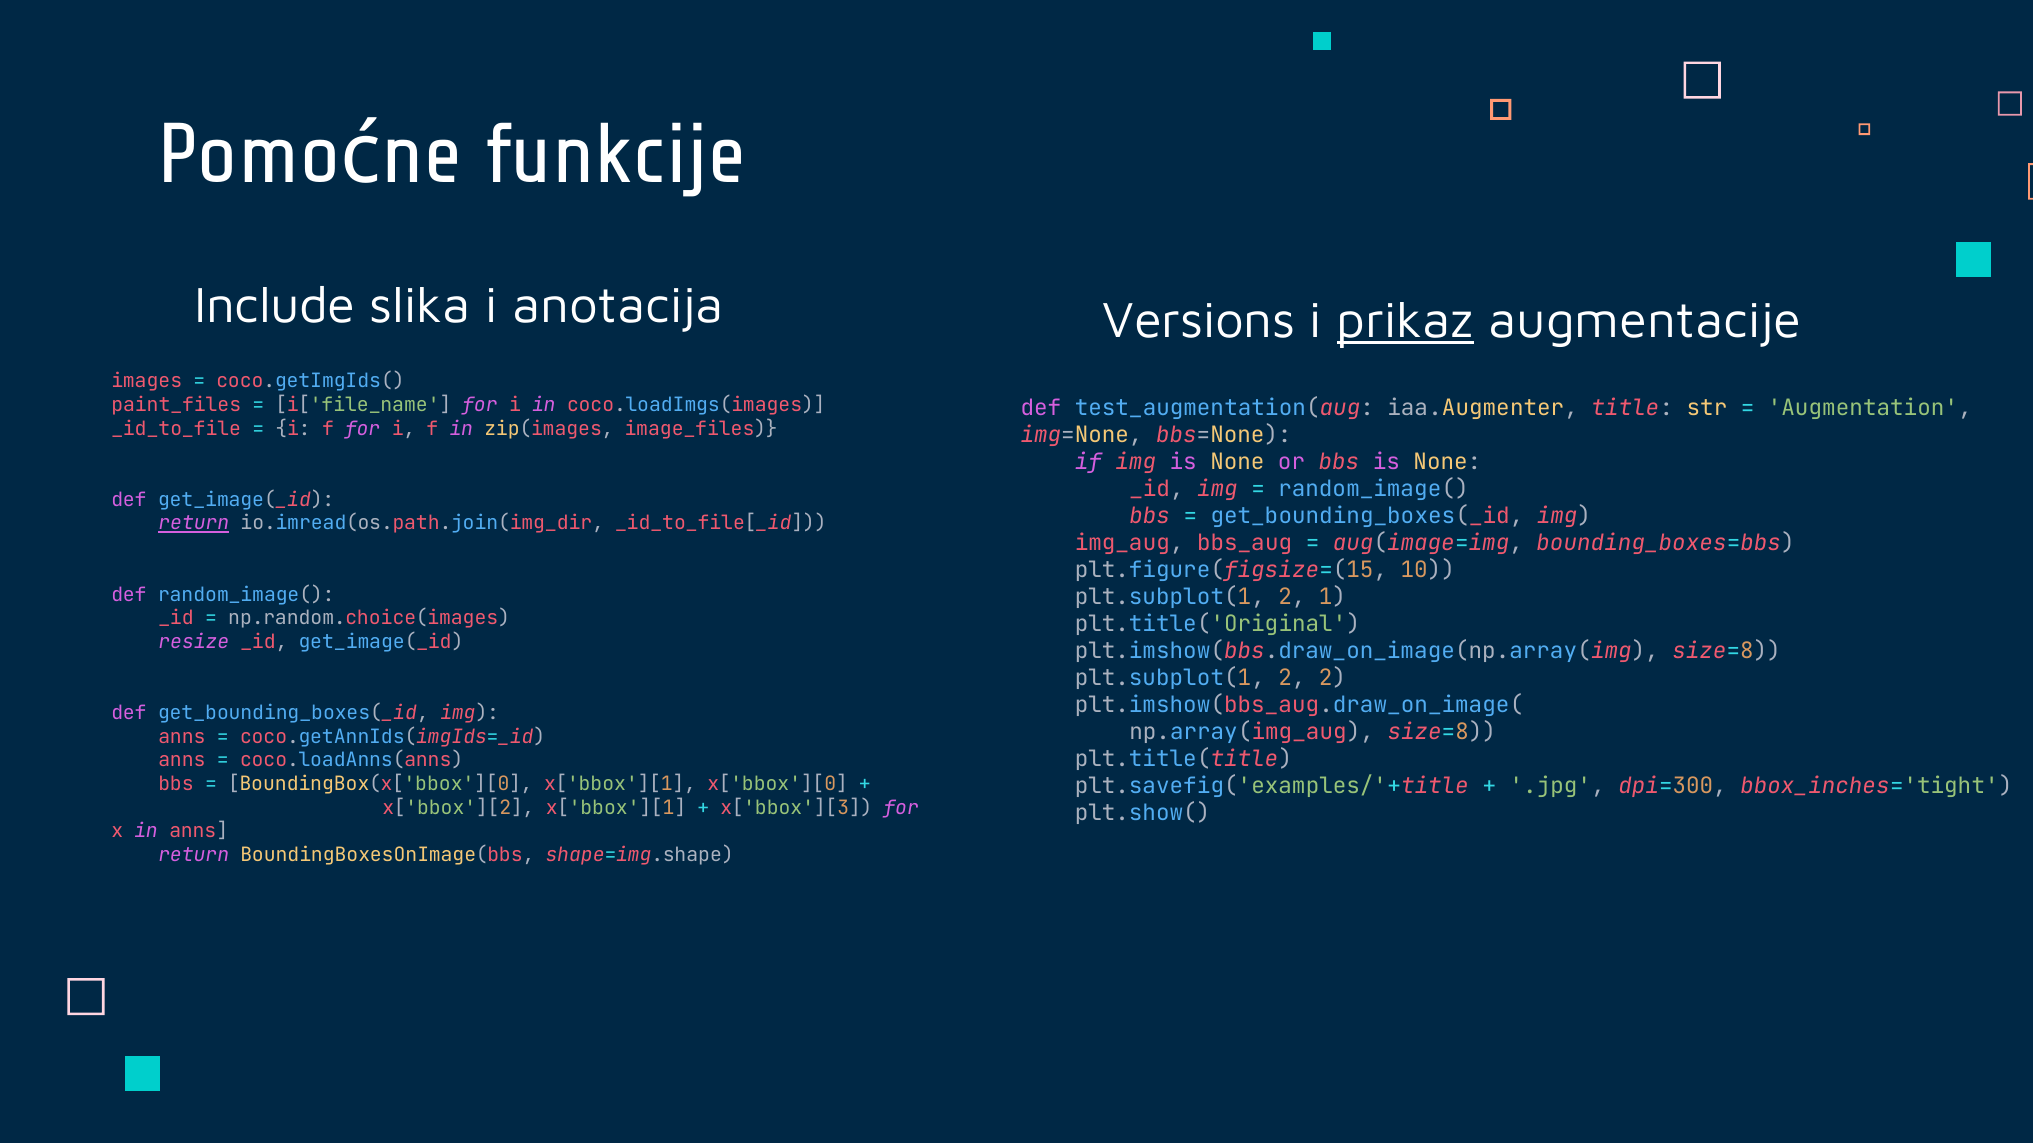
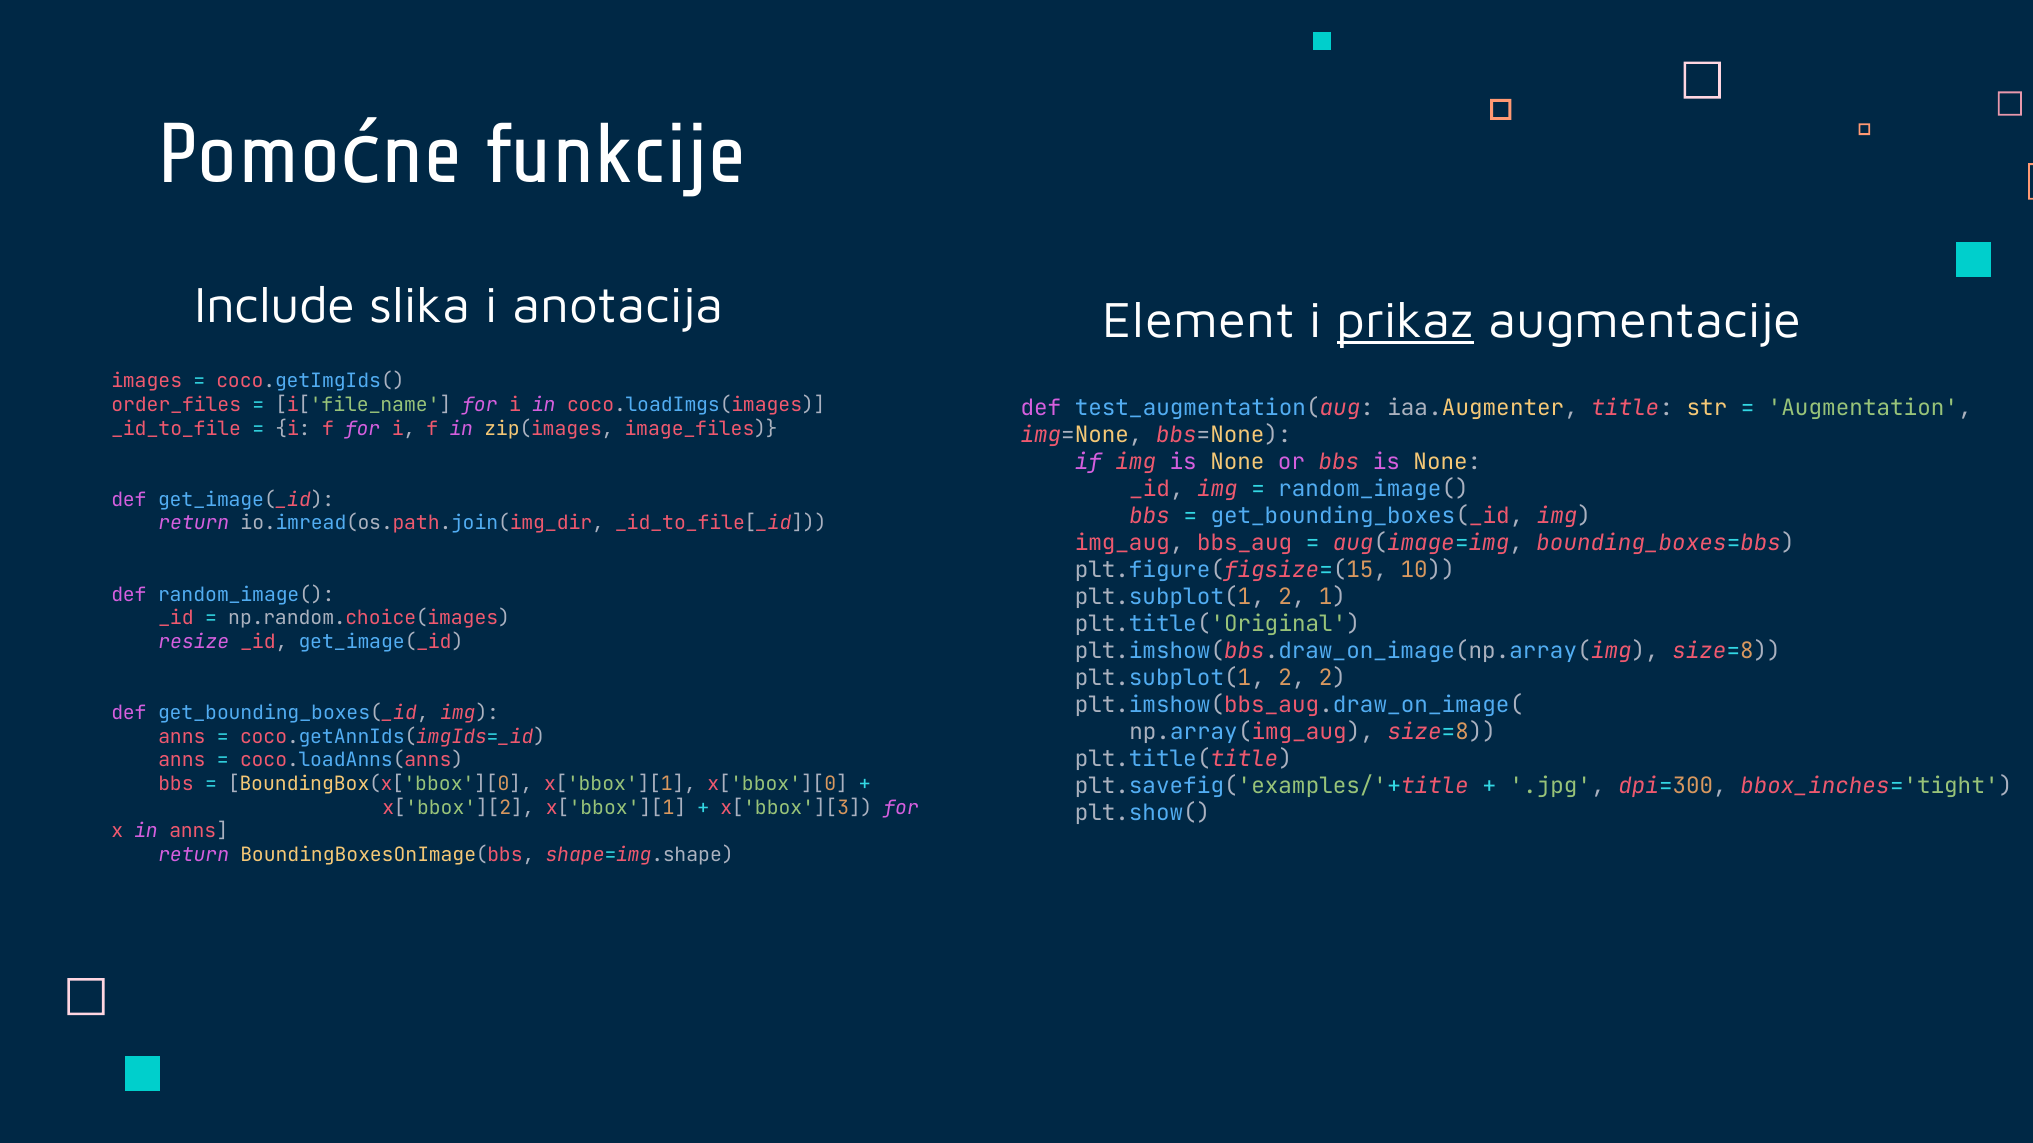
Versions: Versions -> Element
paint_files: paint_files -> order_files
return at (194, 524) underline: present -> none
